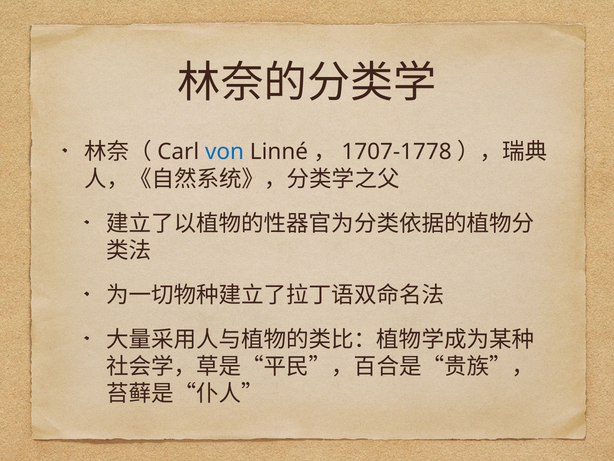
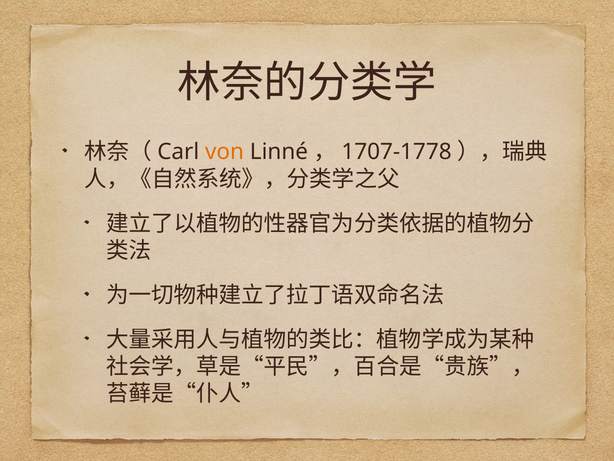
von colour: blue -> orange
